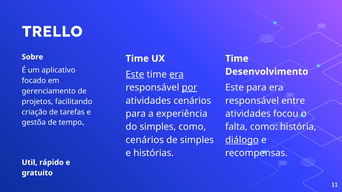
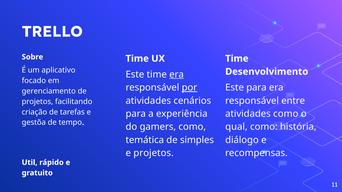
Este at (135, 75) underline: present -> none
atividades focou: focou -> como
do simples: simples -> gamers
falta: falta -> qual
cenários at (145, 140): cenários -> temática
diálogo underline: present -> none
e histórias: histórias -> projetos
